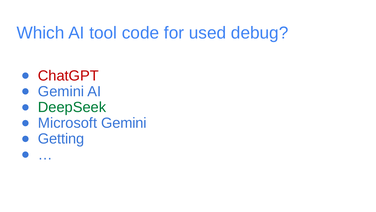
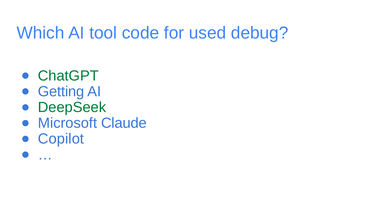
ChatGPT colour: red -> green
Gemini at (61, 91): Gemini -> Getting
Microsoft Gemini: Gemini -> Claude
Getting: Getting -> Copilot
